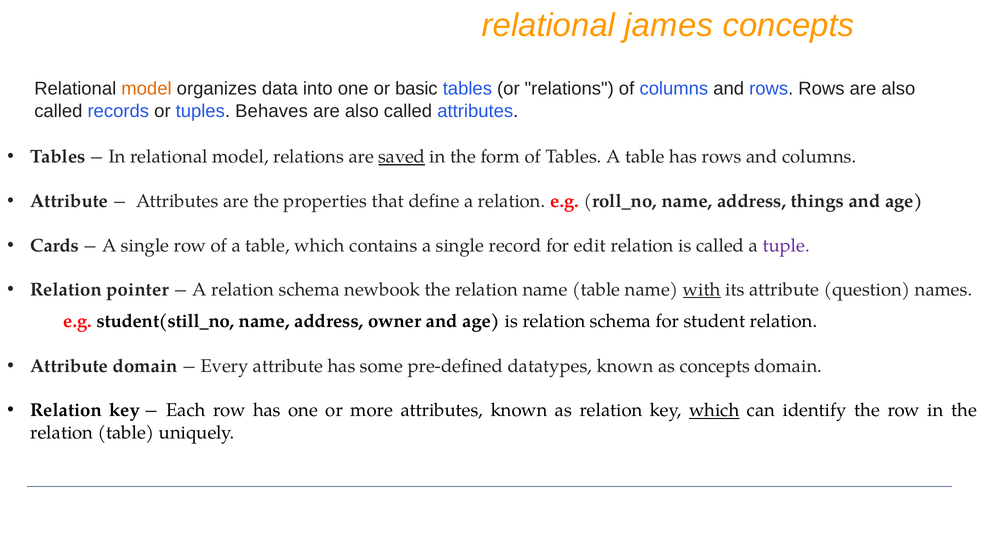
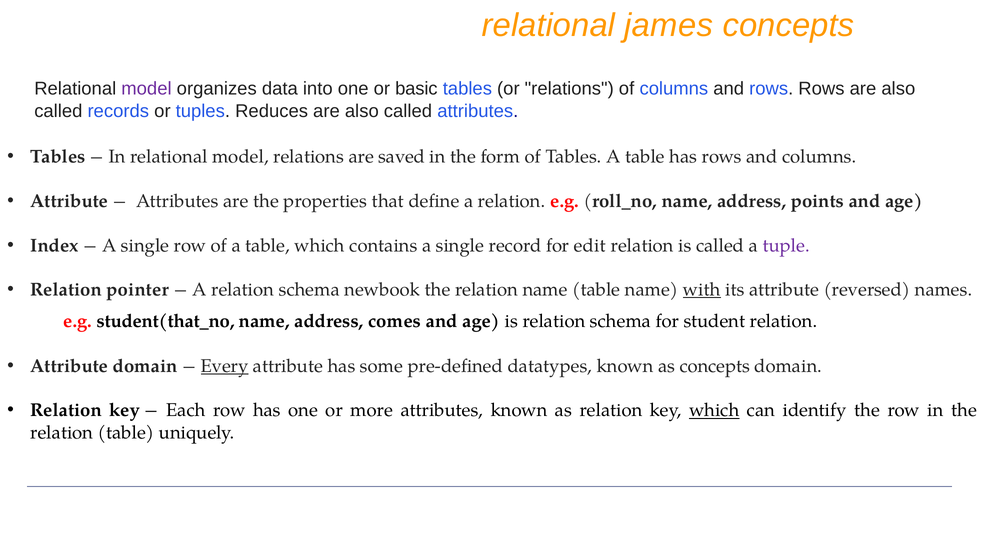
model at (146, 89) colour: orange -> purple
Behaves: Behaves -> Reduces
saved underline: present -> none
things: things -> points
Cards: Cards -> Index
question: question -> reversed
student(still_no: student(still_no -> student(that_no
owner: owner -> comes
Every underline: none -> present
